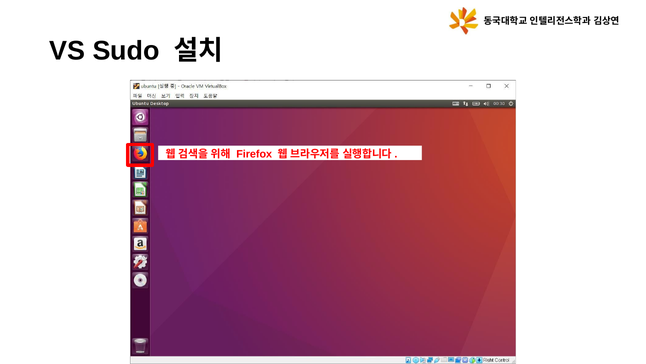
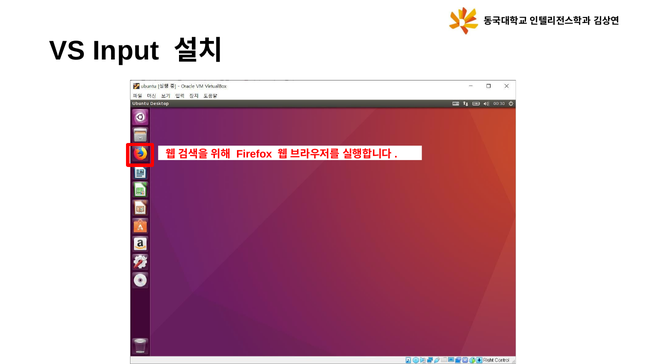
Sudo: Sudo -> Input
